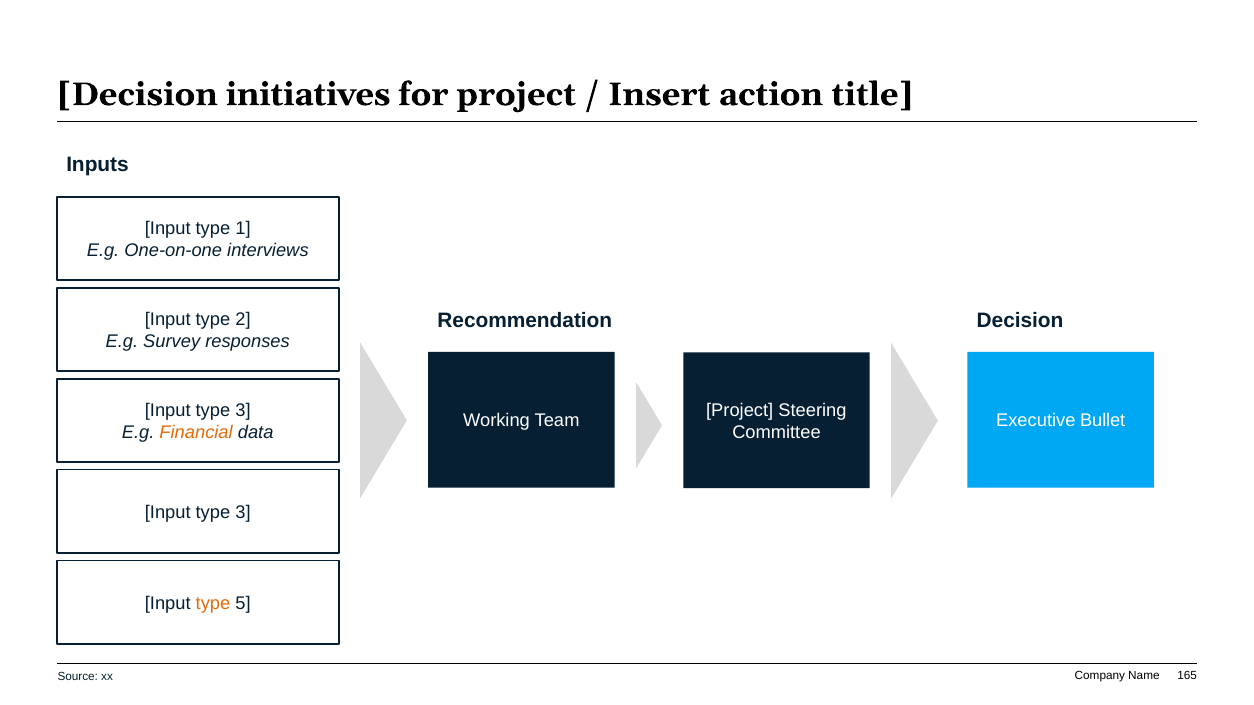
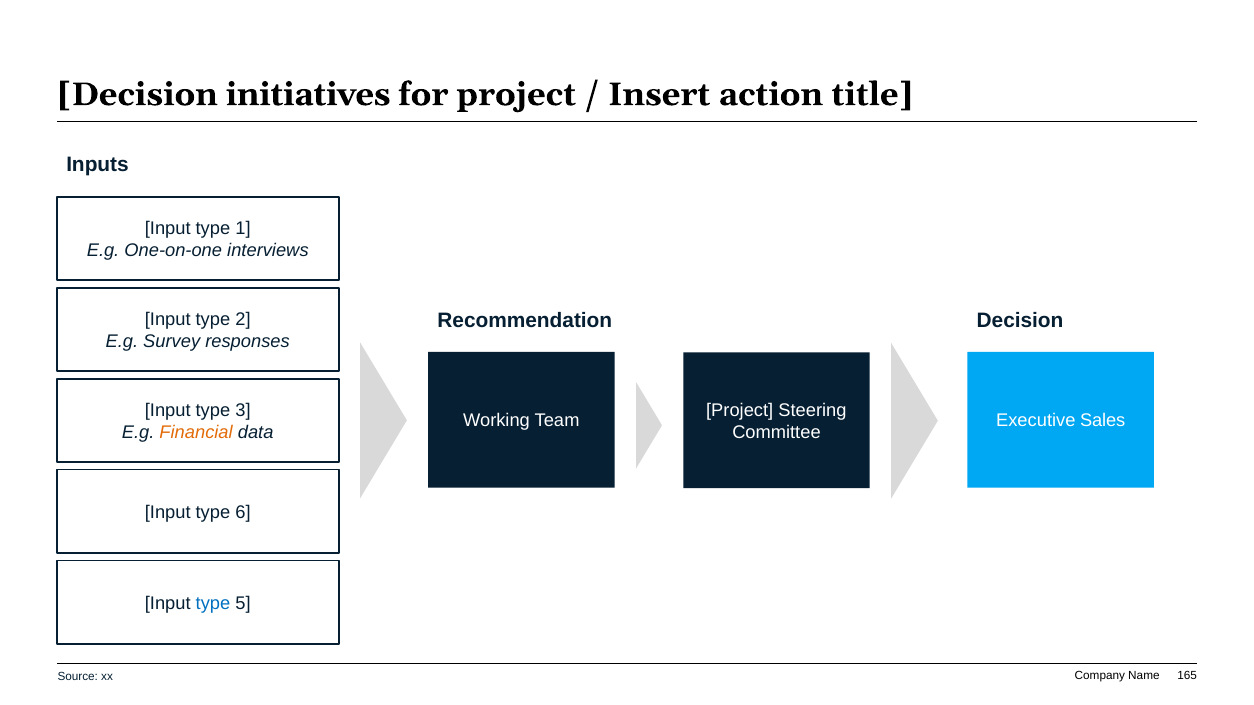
Bullet: Bullet -> Sales
3 at (243, 513): 3 -> 6
type at (213, 604) colour: orange -> blue
